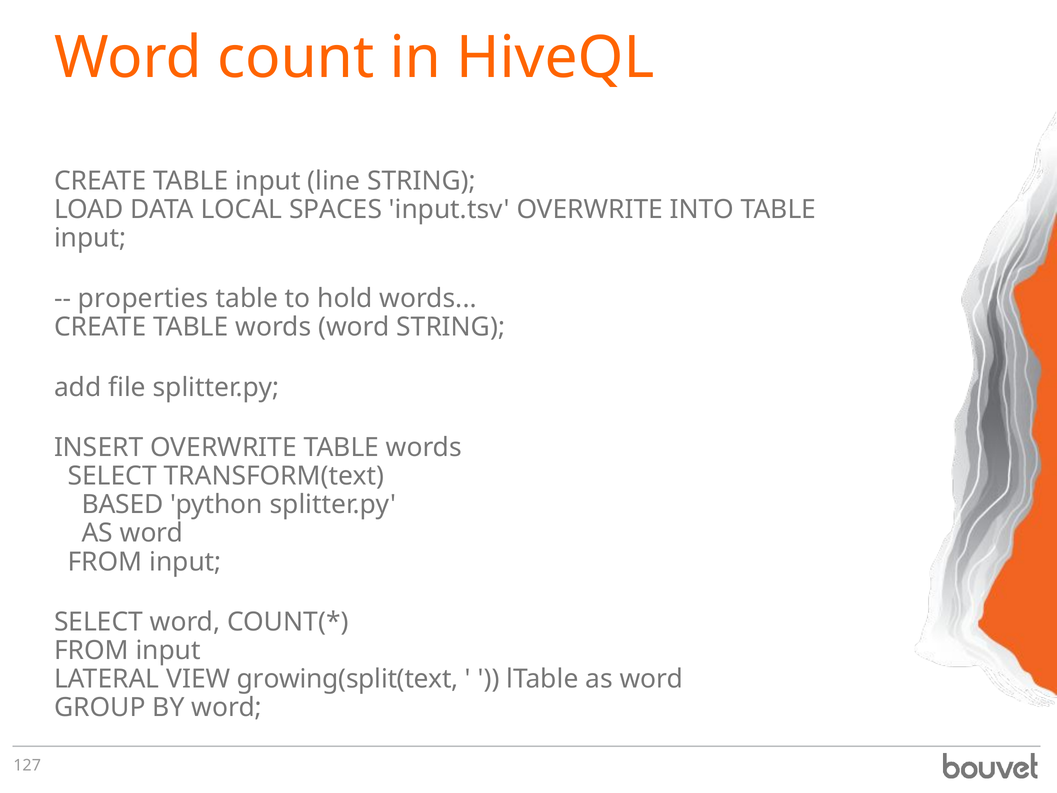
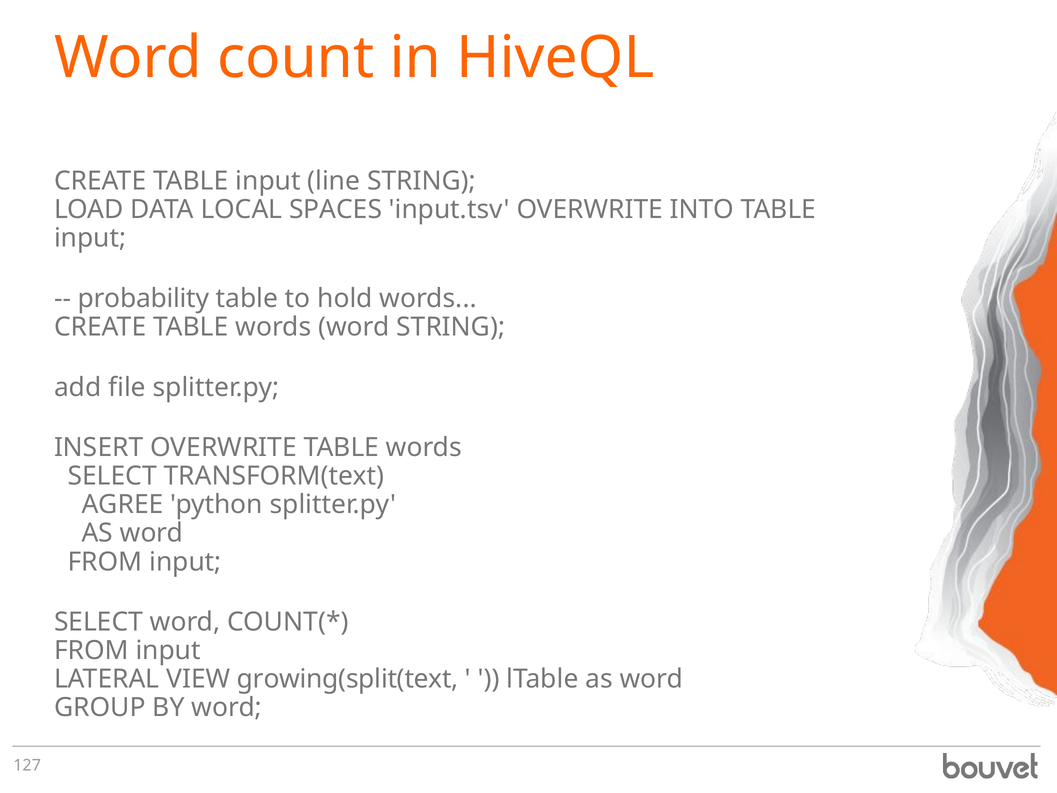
properties: properties -> probability
BASED: BASED -> AGREE
